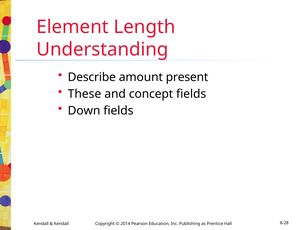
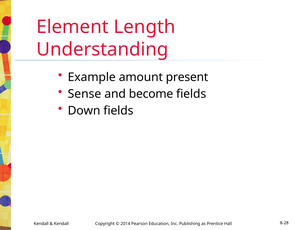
Describe: Describe -> Example
These: These -> Sense
concept: concept -> become
